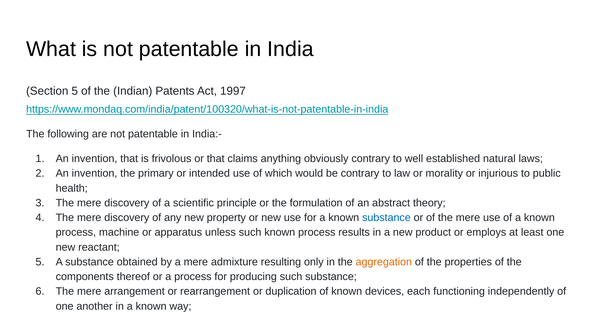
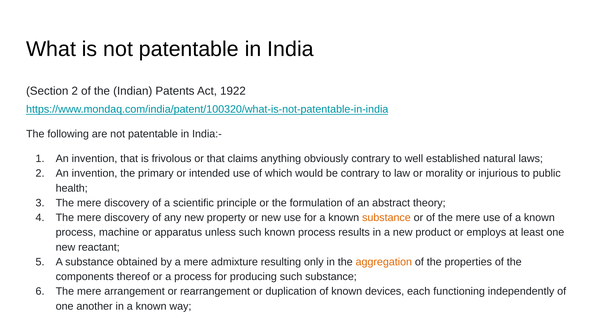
Section 5: 5 -> 2
1997: 1997 -> 1922
substance at (386, 218) colour: blue -> orange
